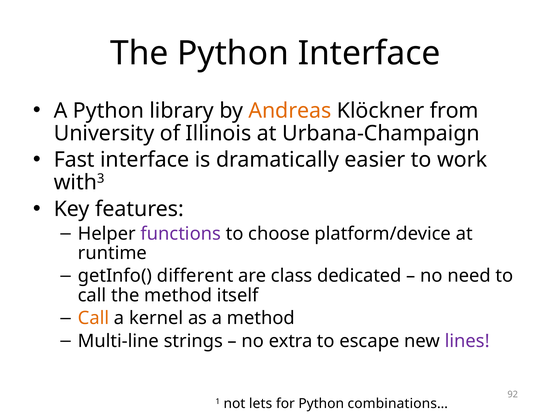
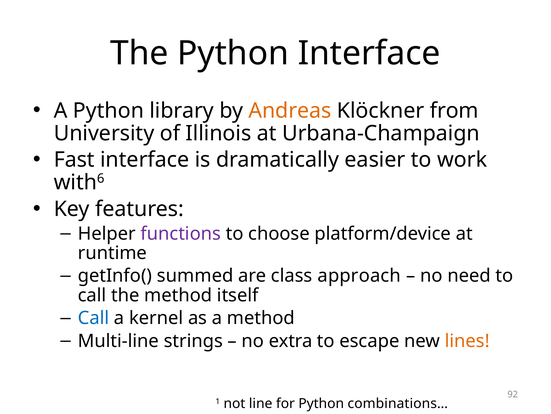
3: 3 -> 6
different: different -> summed
dedicated: dedicated -> approach
Call at (94, 318) colour: orange -> blue
lines colour: purple -> orange
lets: lets -> line
